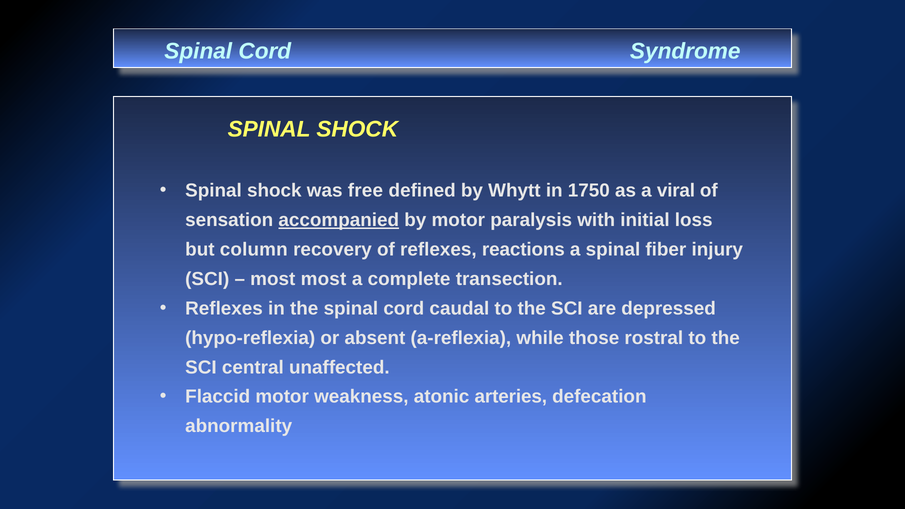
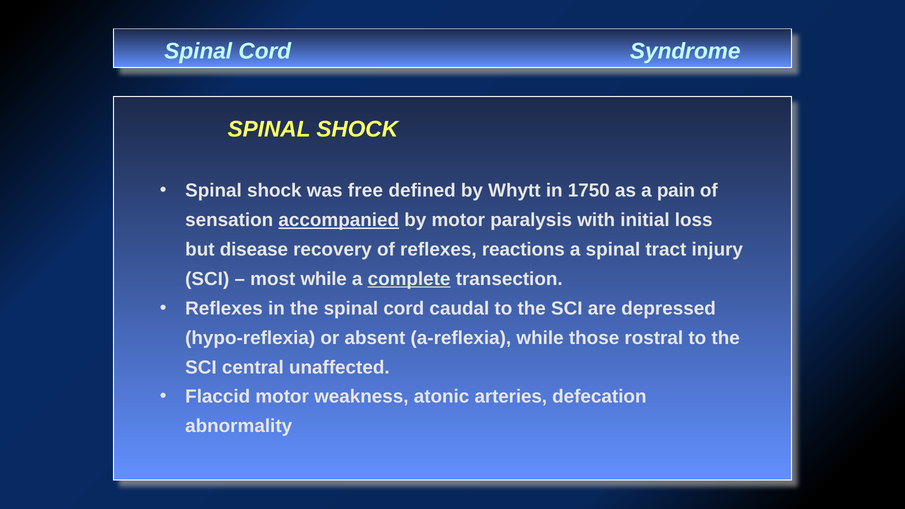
viral: viral -> pain
column: column -> disease
fiber: fiber -> tract
most most: most -> while
complete underline: none -> present
